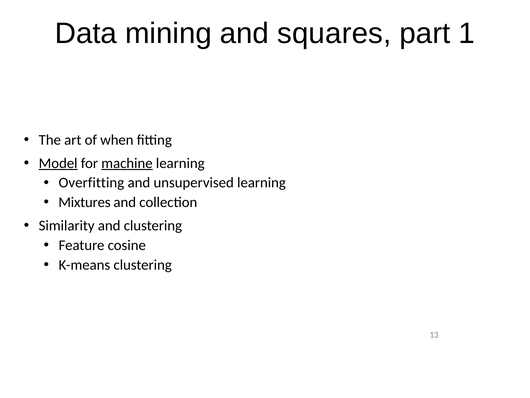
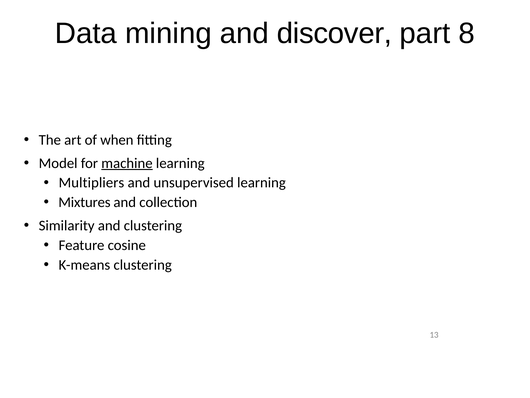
squares: squares -> discover
1: 1 -> 8
Model underline: present -> none
Overfitting: Overfitting -> Multipliers
